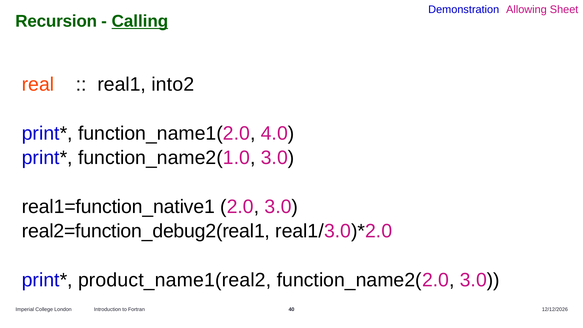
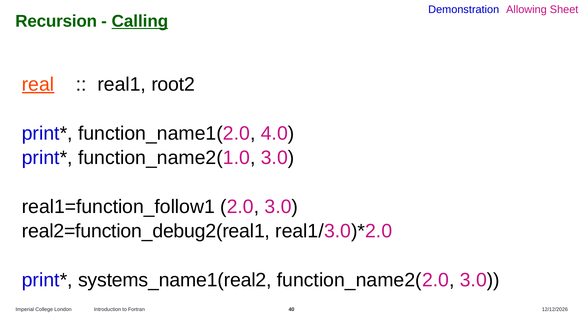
real underline: none -> present
into2: into2 -> root2
real1=function_native1: real1=function_native1 -> real1=function_follow1
product_name1(real2: product_name1(real2 -> systems_name1(real2
